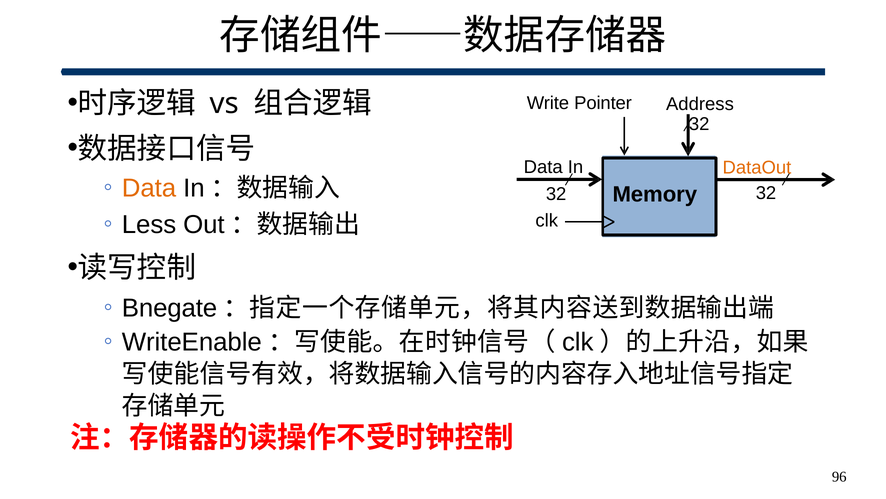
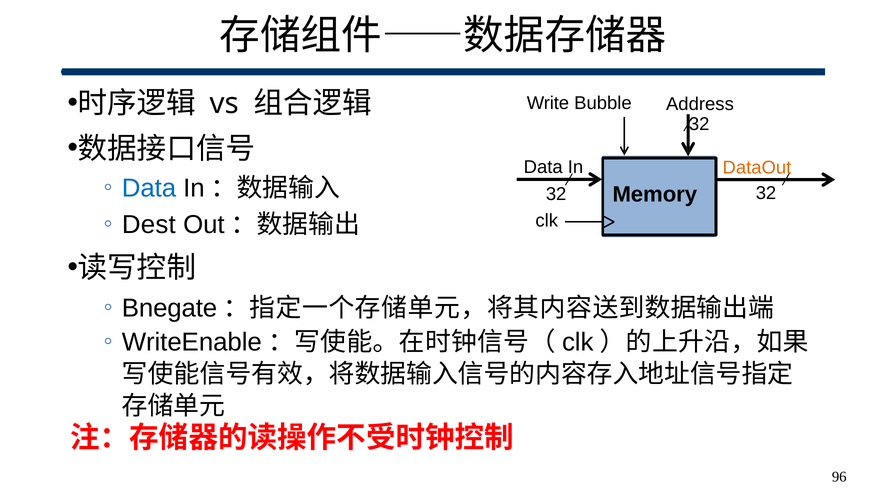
Pointer: Pointer -> Bubble
Data at (149, 188) colour: orange -> blue
Less: Less -> Dest
